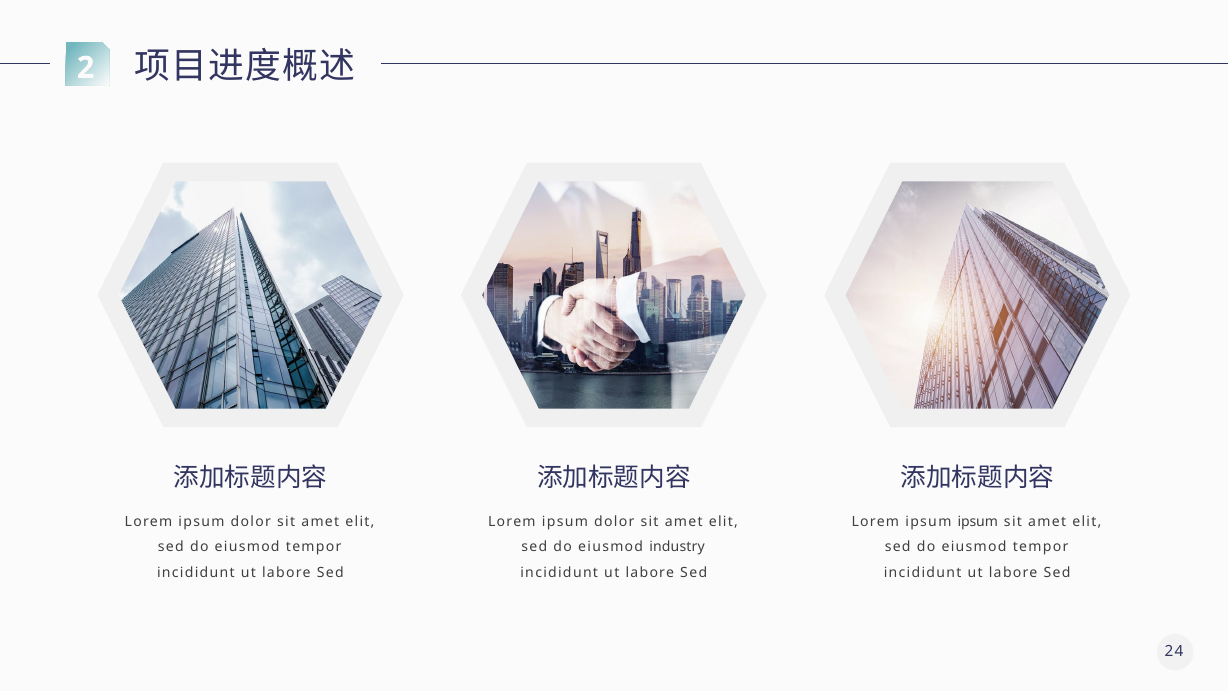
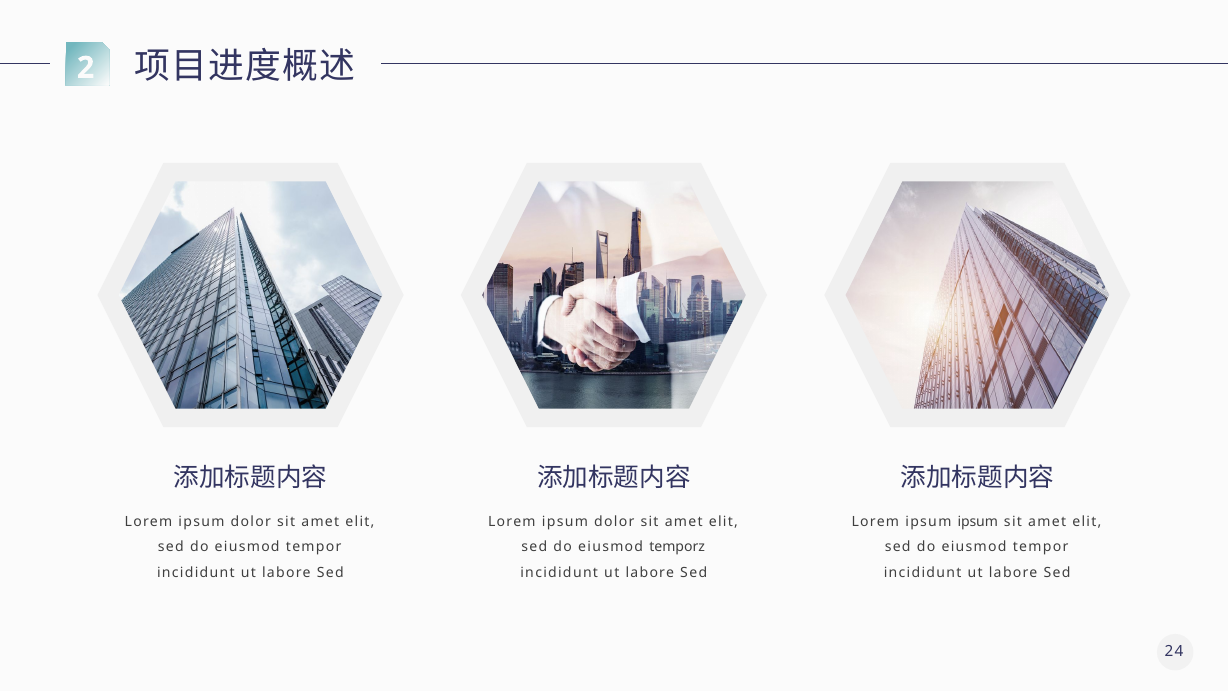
industry: industry -> temporz
